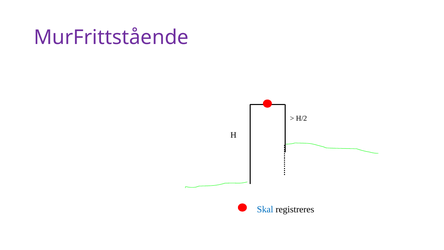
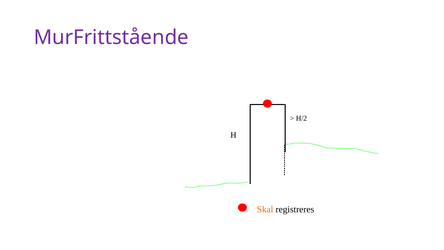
Skal colour: blue -> orange
